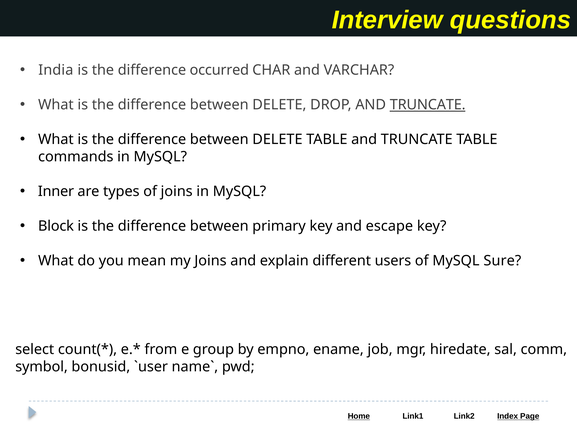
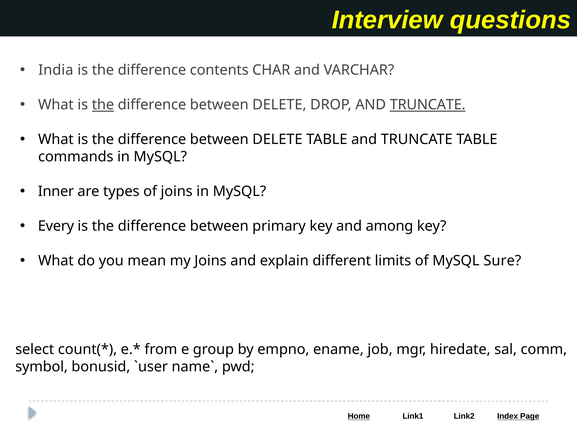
occurred: occurred -> contents
the at (103, 105) underline: none -> present
Block: Block -> Every
escape: escape -> among
users: users -> limits
